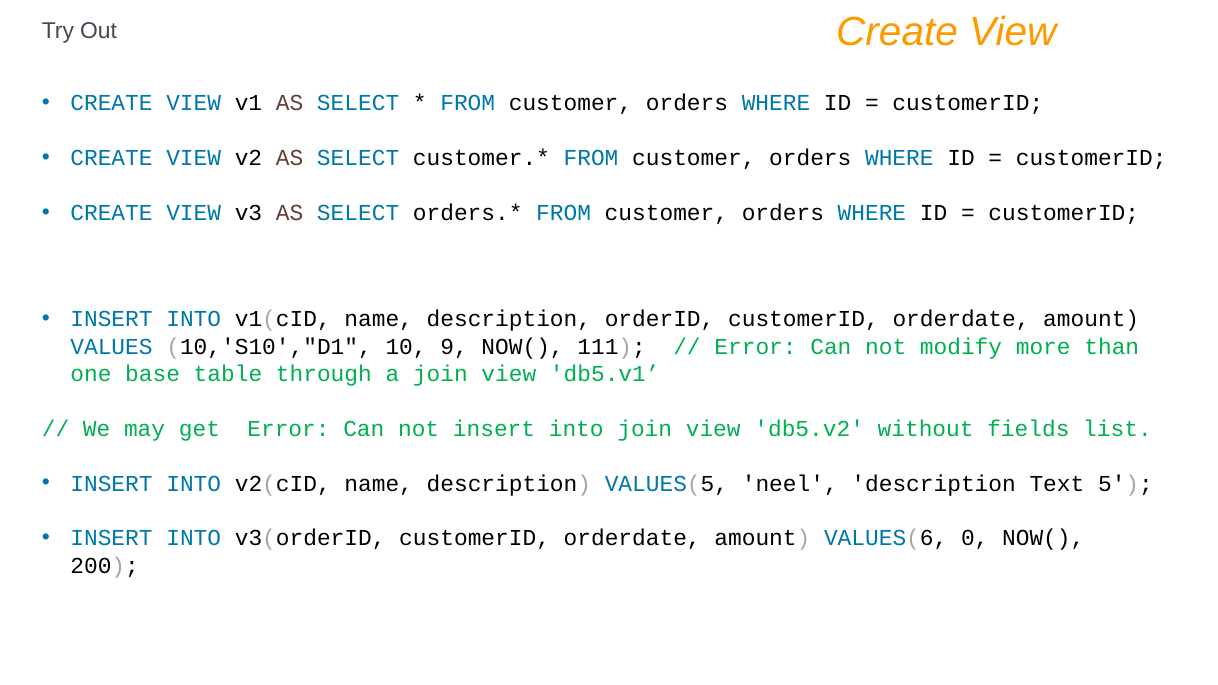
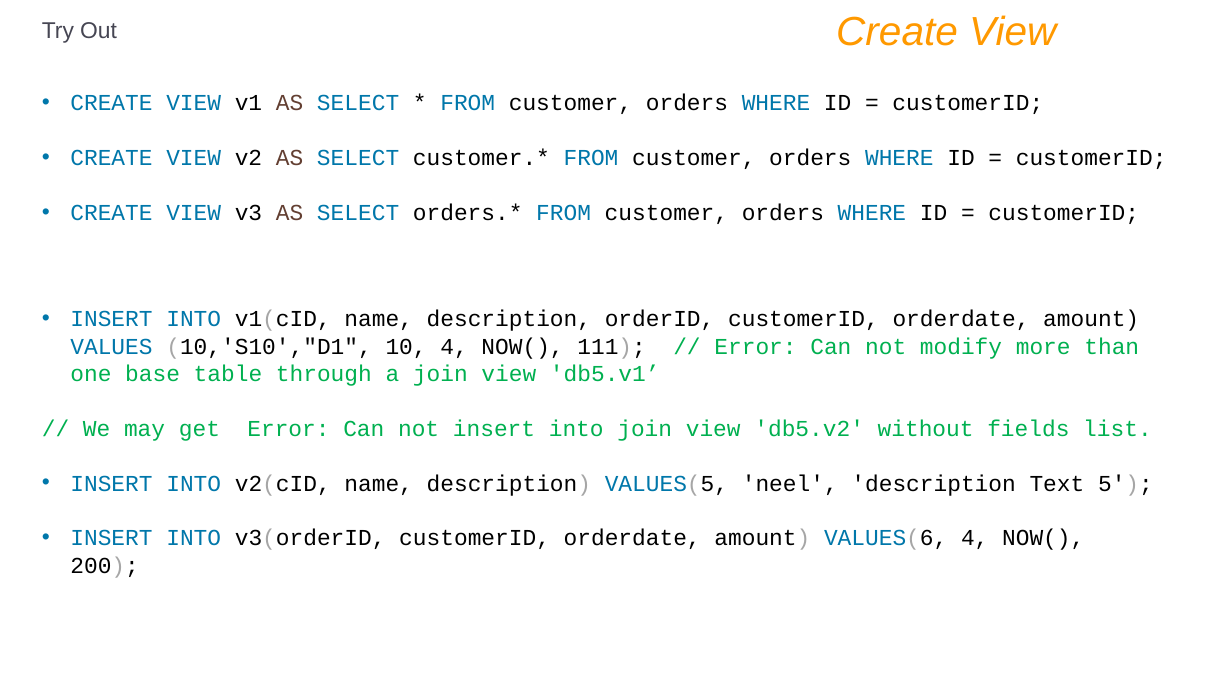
10 9: 9 -> 4
VALUES(6 0: 0 -> 4
